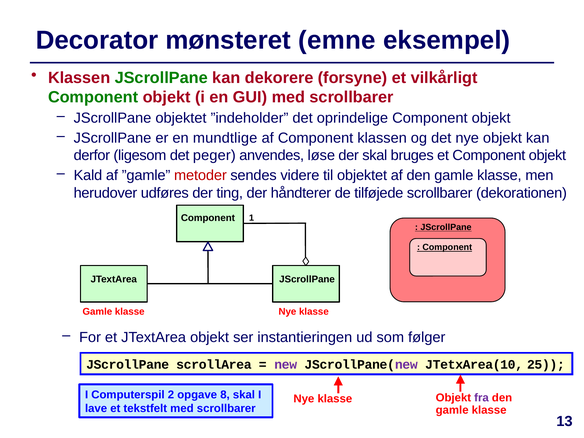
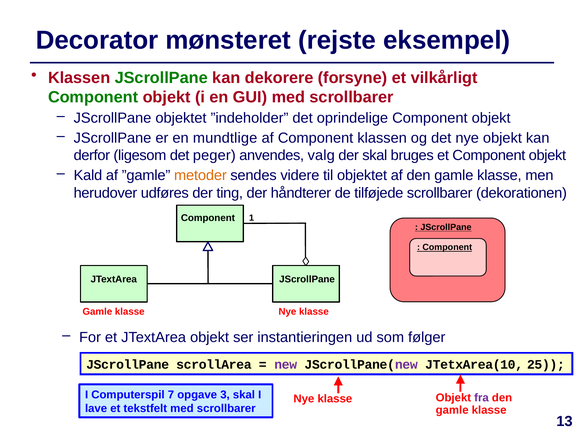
emne: emne -> rejste
løse: løse -> valg
metoder colour: red -> orange
2: 2 -> 7
8: 8 -> 3
